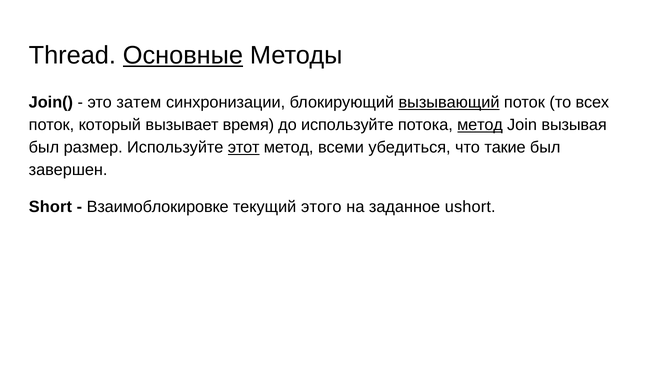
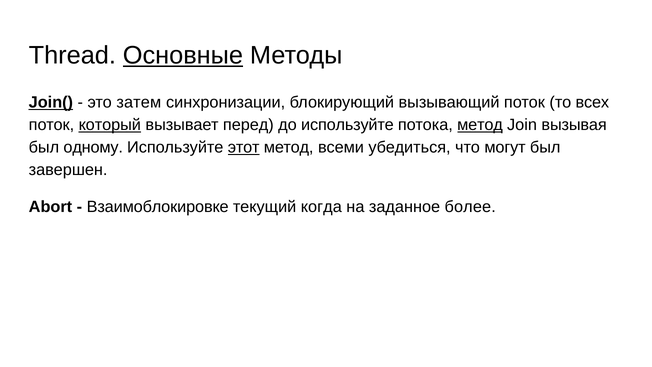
Join( underline: none -> present
вызывающий underline: present -> none
который underline: none -> present
время: время -> перед
размер: размер -> одному
такие: такие -> могут
Short: Short -> Abort
этого: этого -> когда
ushort: ushort -> более
